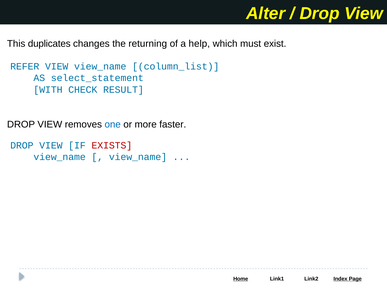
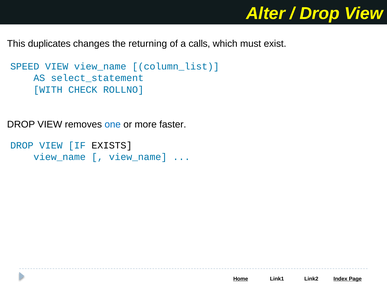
help: help -> calls
REFER: REFER -> SPEED
RESULT: RESULT -> ROLLNO
EXISTS colour: red -> black
